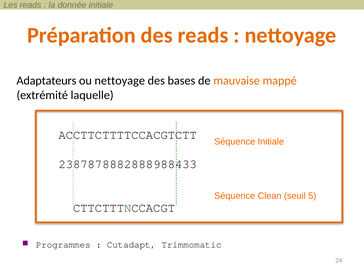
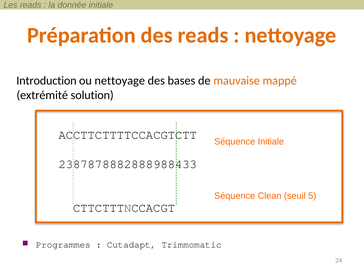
Adaptateurs: Adaptateurs -> Introduction
laquelle: laquelle -> solution
